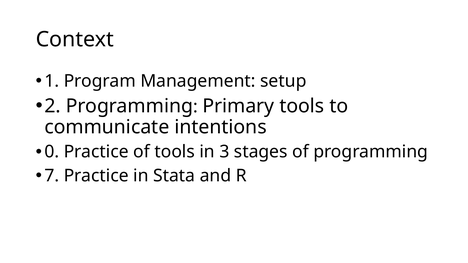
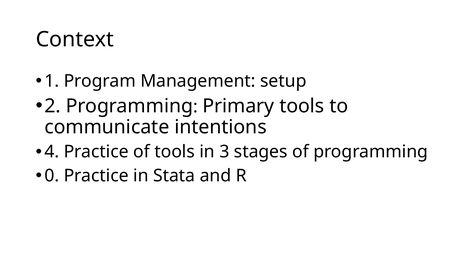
0: 0 -> 4
7: 7 -> 0
